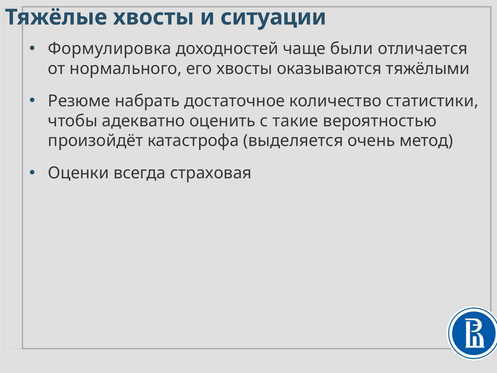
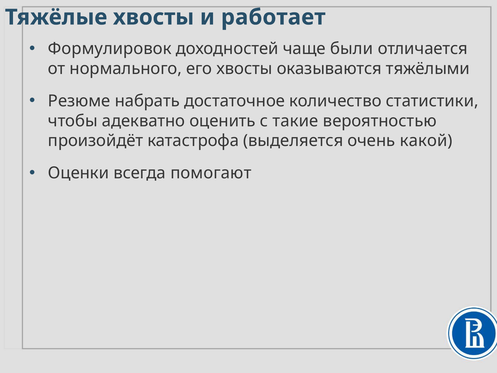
ситуации: ситуации -> работает
Формулировка: Формулировка -> Формулировок
метод: метод -> какой
страховая: страховая -> помогают
